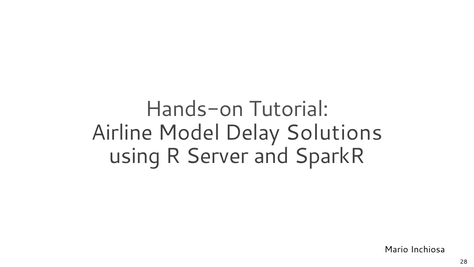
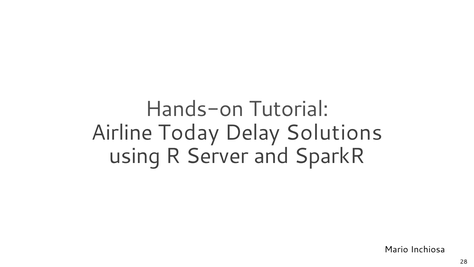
Model: Model -> Today
